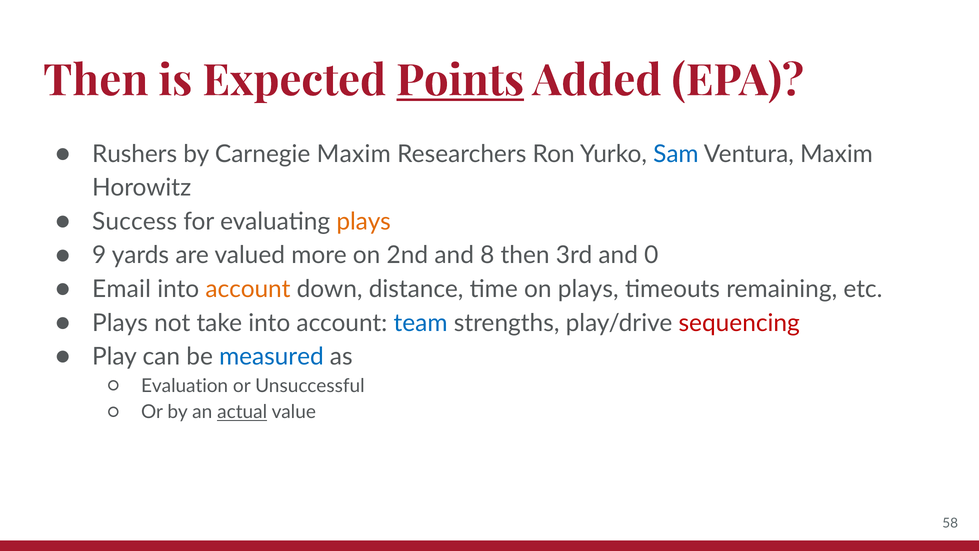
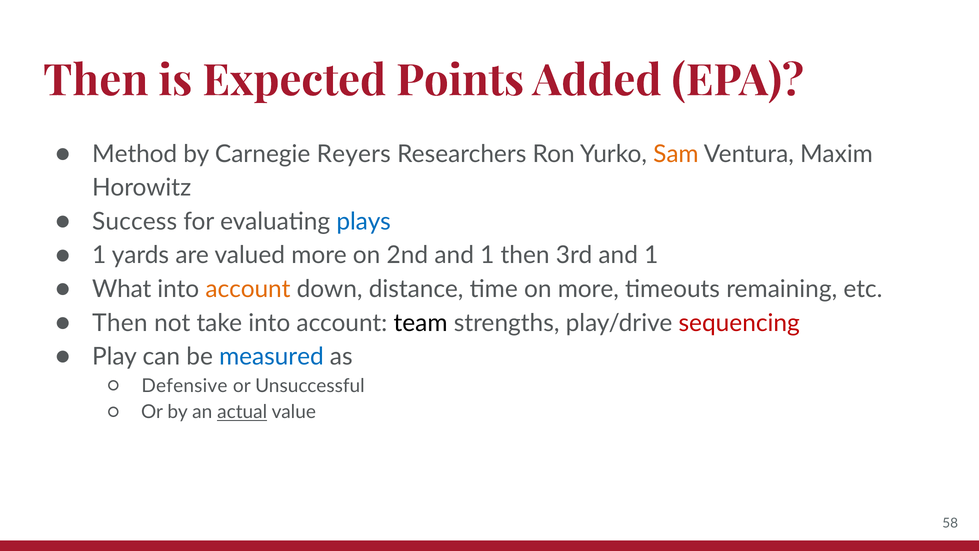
Points underline: present -> none
Rushers: Rushers -> Method
Carnegie Maxim: Maxim -> Reyers
Sam colour: blue -> orange
plays at (364, 221) colour: orange -> blue
9 at (99, 255): 9 -> 1
2nd and 8: 8 -> 1
3rd and 0: 0 -> 1
Email: Email -> What
on plays: plays -> more
Plays at (120, 323): Plays -> Then
team colour: blue -> black
Evaluation: Evaluation -> Defensive
